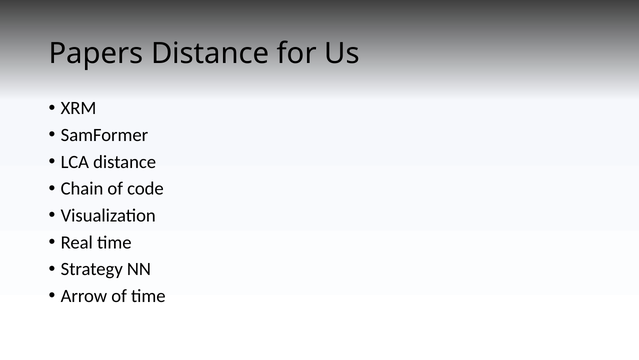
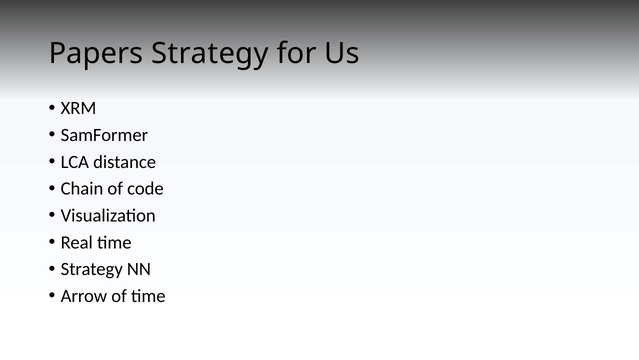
Papers Distance: Distance -> Strategy
